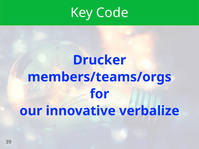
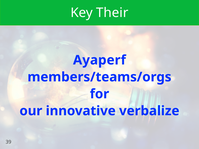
Code: Code -> Their
Drucker: Drucker -> Ayaperf
